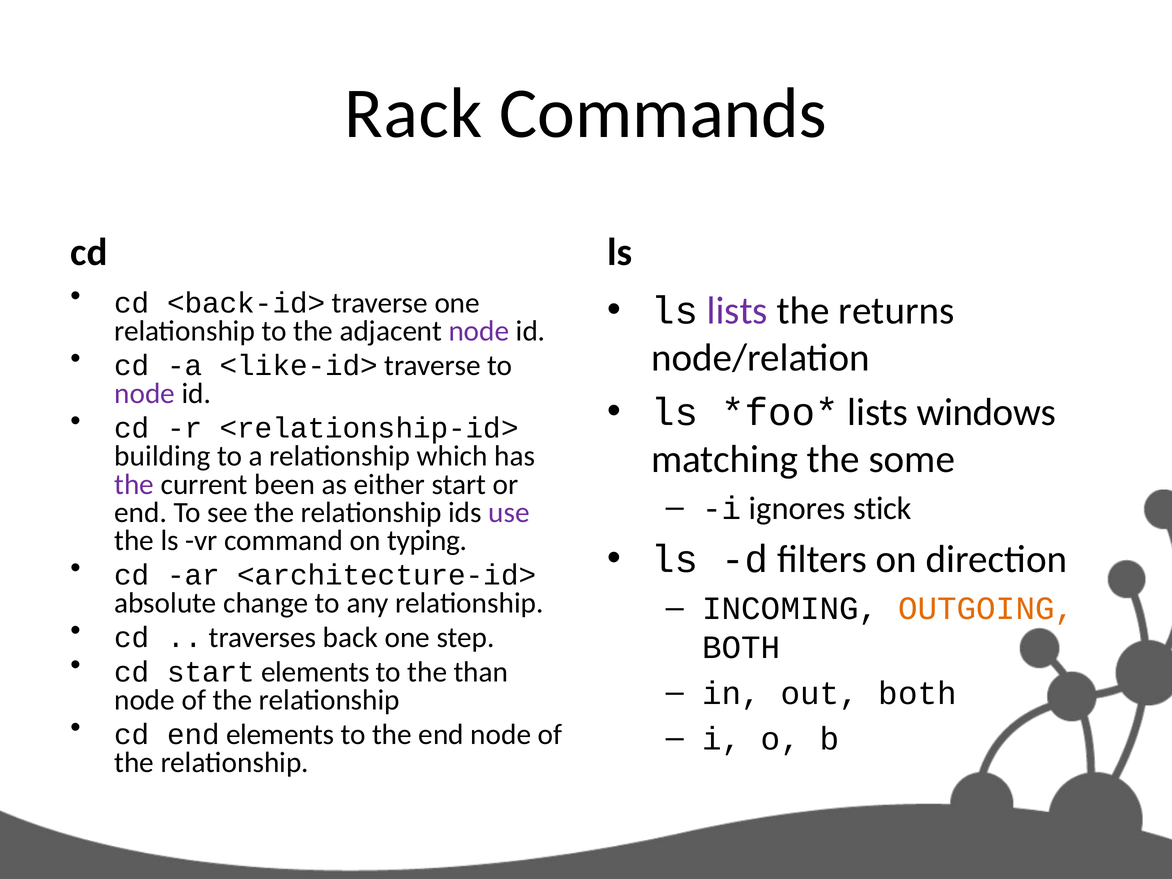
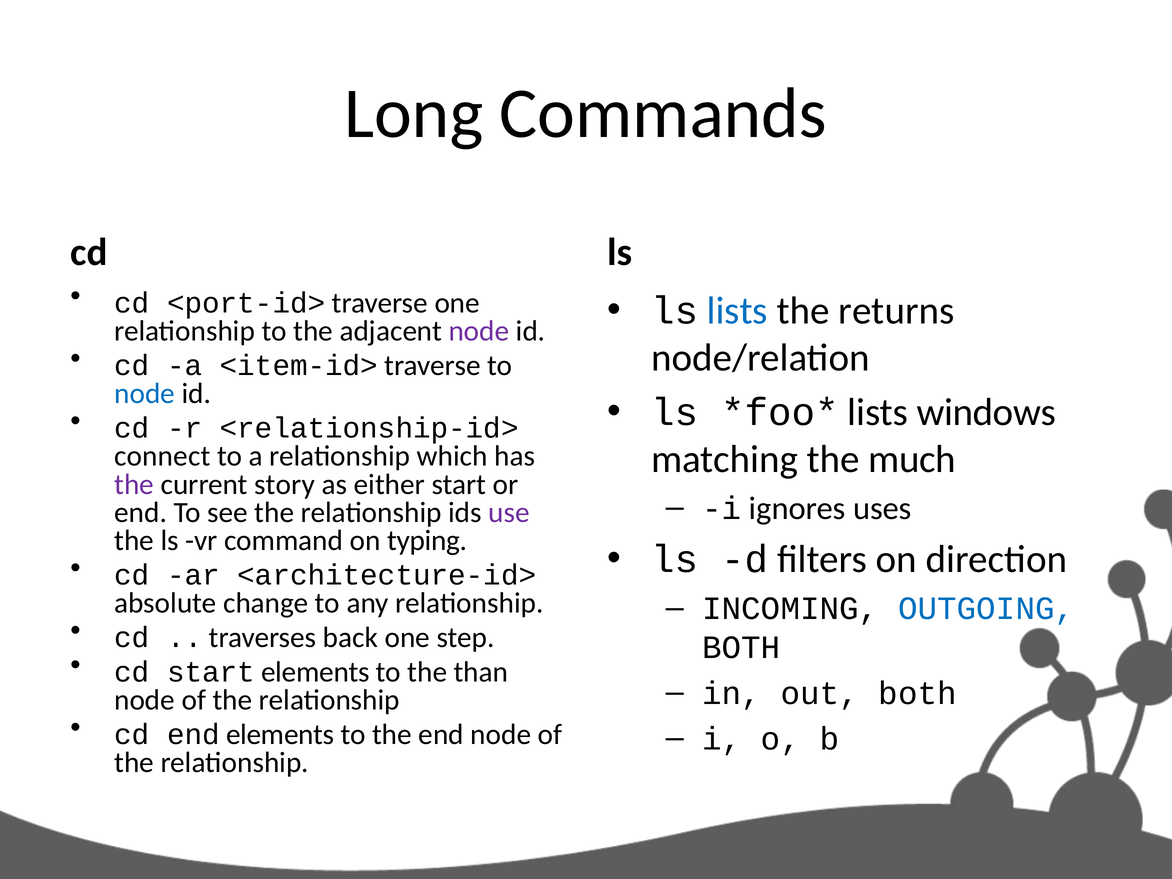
Rack: Rack -> Long
<back-id>: <back-id> -> <port-id>
lists at (737, 311) colour: purple -> blue
<like-id>: <like-id> -> <item-id>
node at (145, 394) colour: purple -> blue
some: some -> much
building: building -> connect
been: been -> story
stick: stick -> uses
OUTGOING colour: orange -> blue
